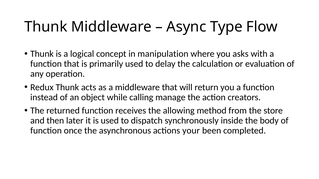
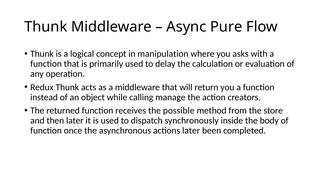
Type: Type -> Pure
allowing: allowing -> possible
actions your: your -> later
